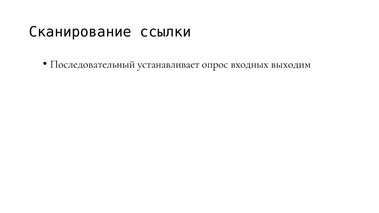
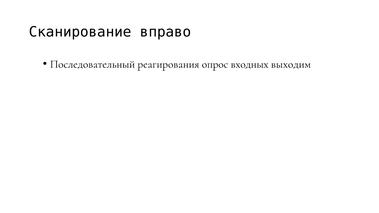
ссылки: ссылки -> вправо
устанавливает: устанавливает -> реагирования
